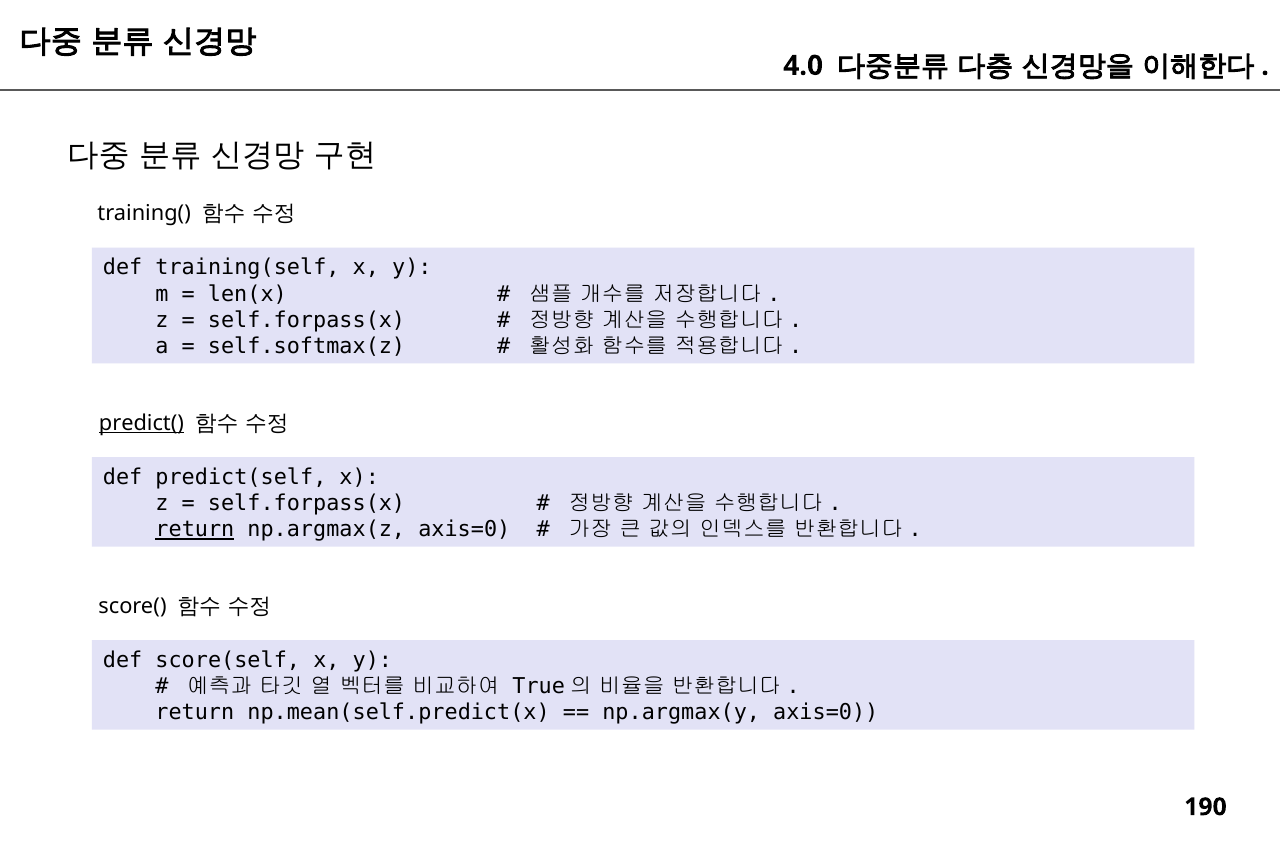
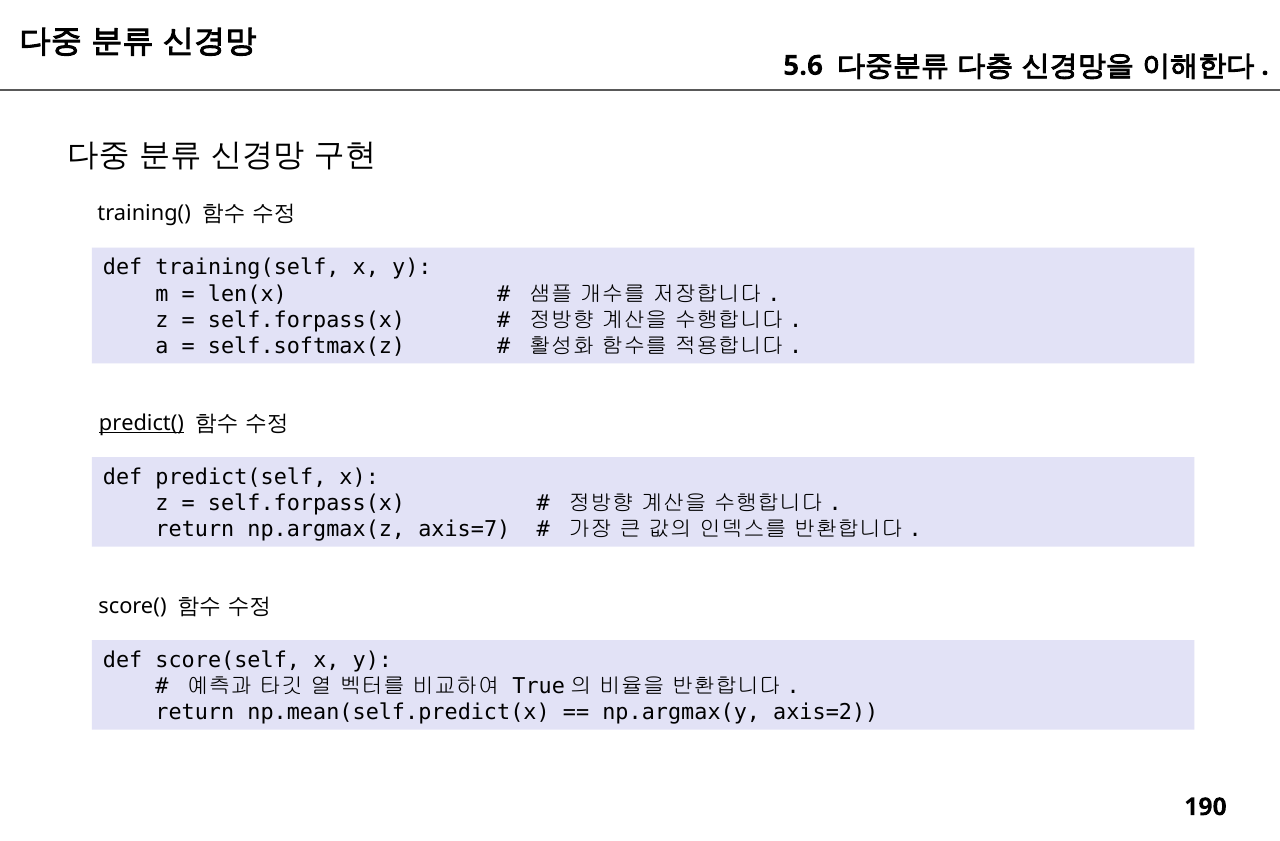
4.0: 4.0 -> 5.6
return at (195, 529) underline: present -> none
np.argmax(z axis=0: axis=0 -> axis=7
np.argmax(y axis=0: axis=0 -> axis=2
